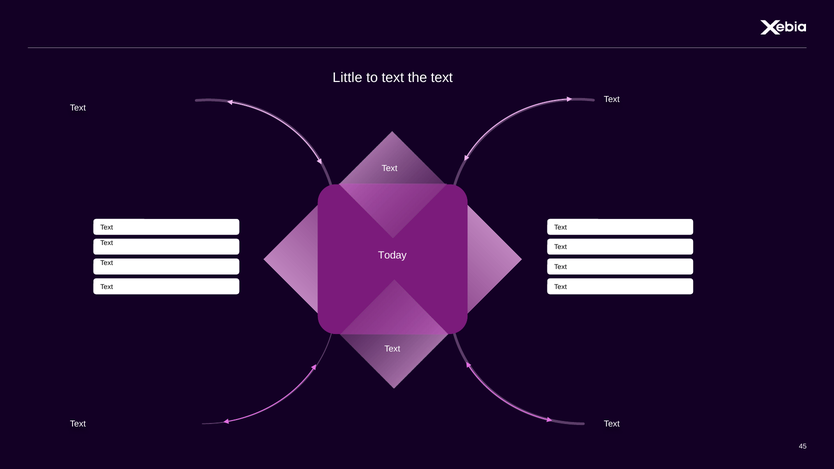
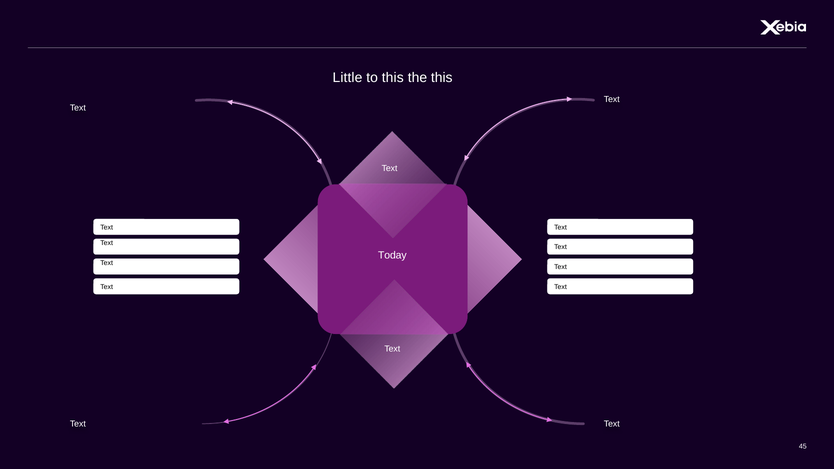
to text: text -> this
the text: text -> this
